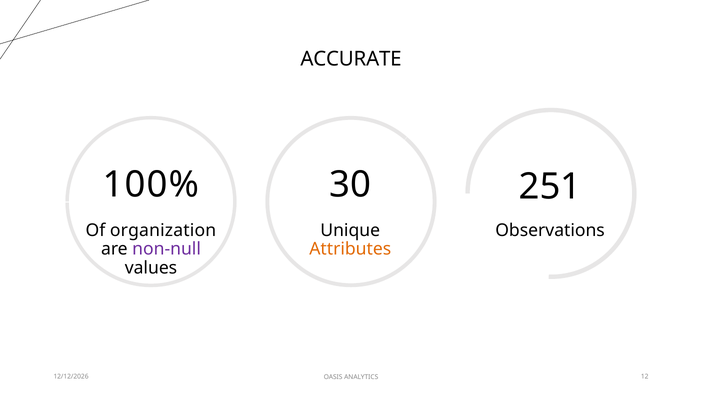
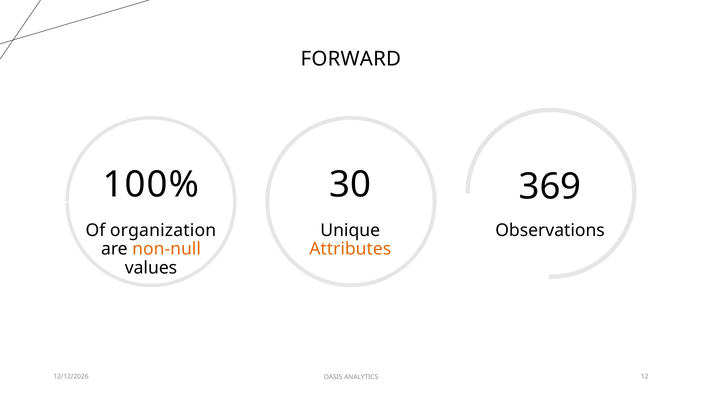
ACCURATE: ACCURATE -> FORWARD
251: 251 -> 369
non-null colour: purple -> orange
